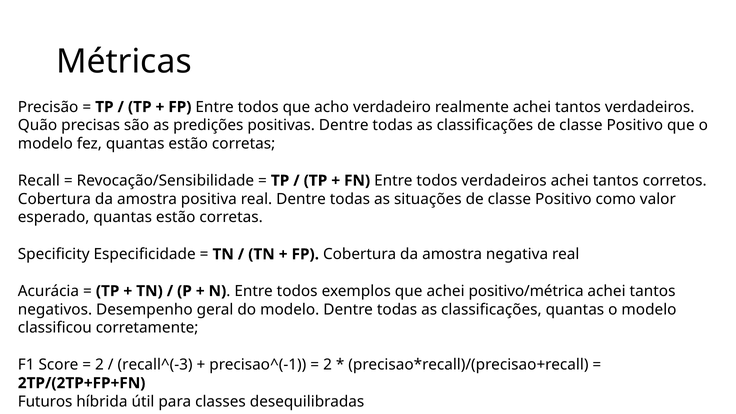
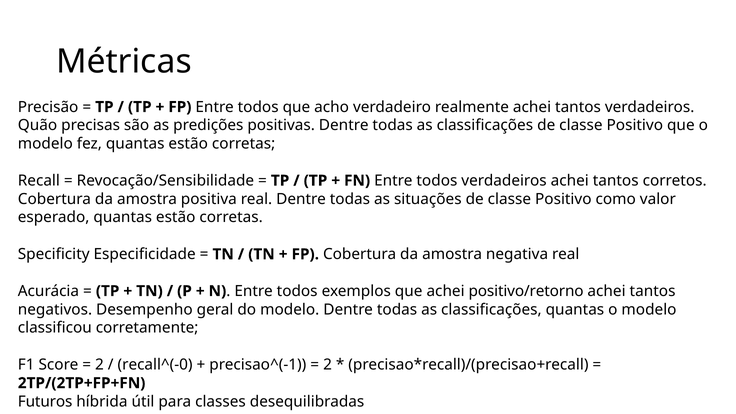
positivo/métrica: positivo/métrica -> positivo/retorno
recall^(-3: recall^(-3 -> recall^(-0
